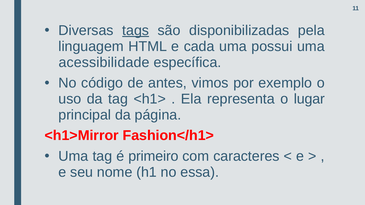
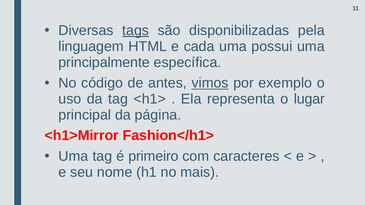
acessibilidade: acessibilidade -> principalmente
vimos underline: none -> present
essa: essa -> mais
